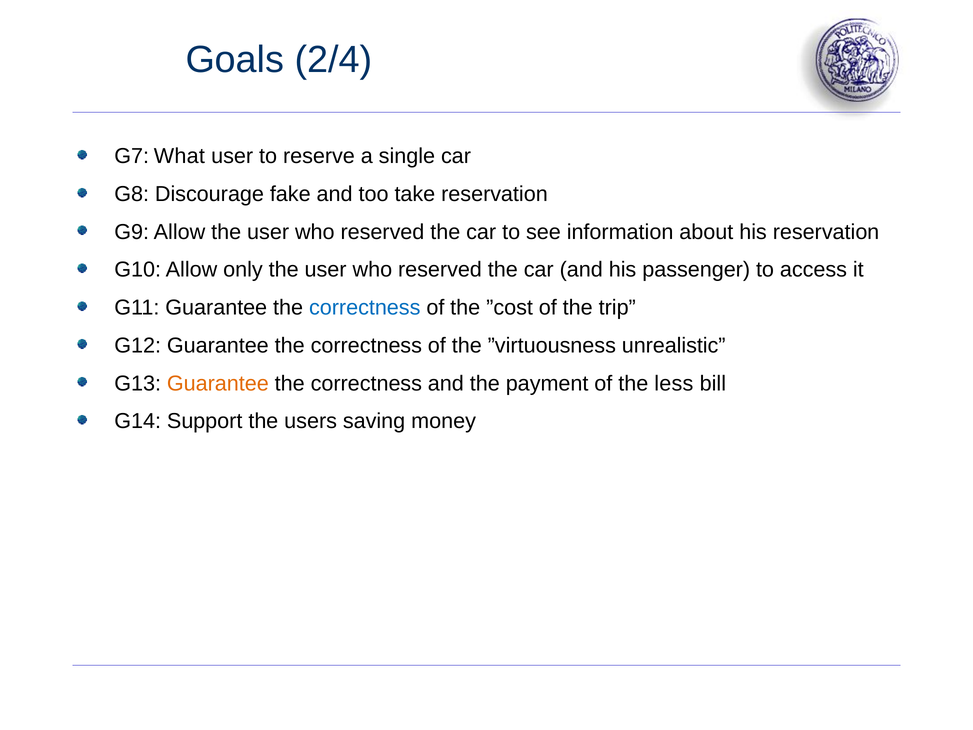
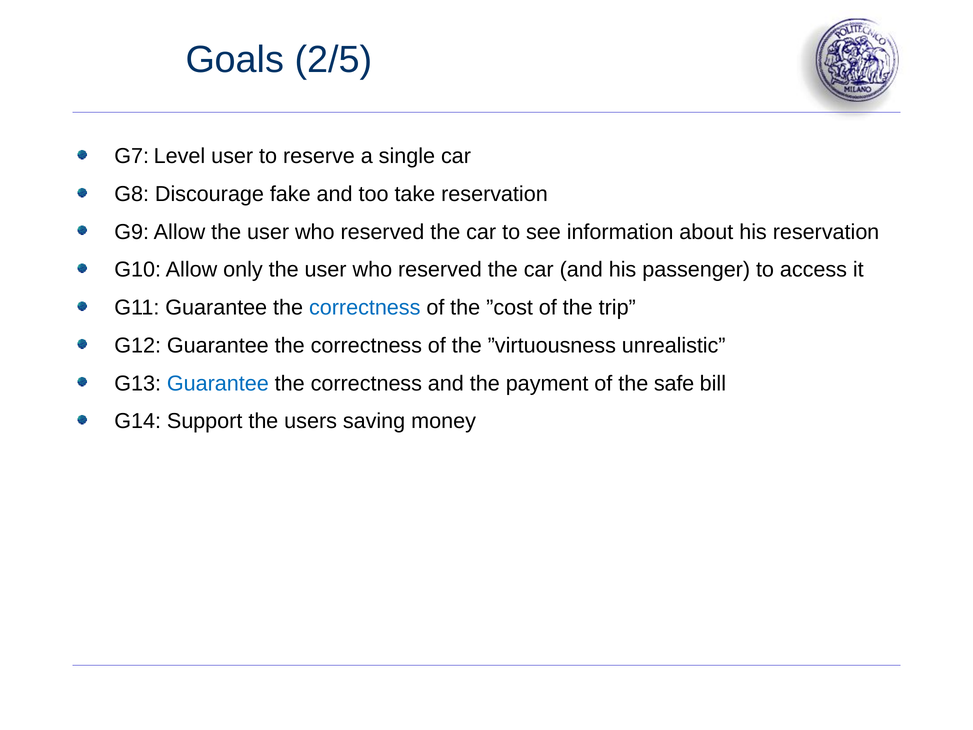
2/4: 2/4 -> 2/5
What: What -> Level
Guarantee at (218, 383) colour: orange -> blue
less: less -> safe
